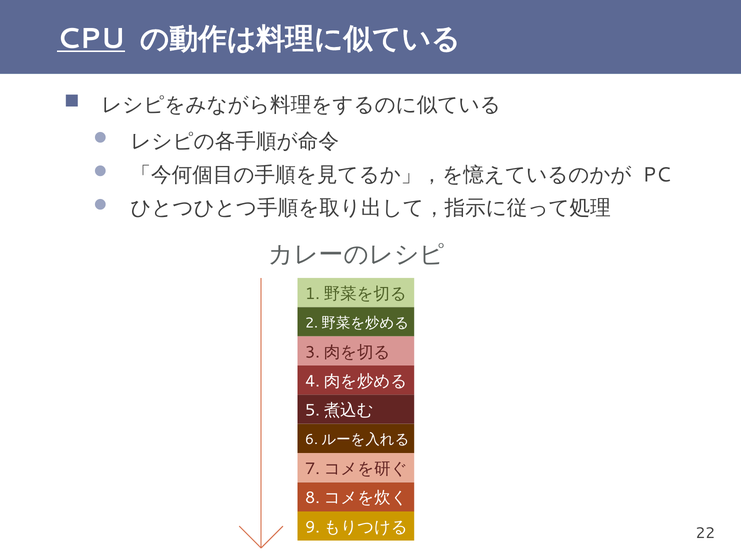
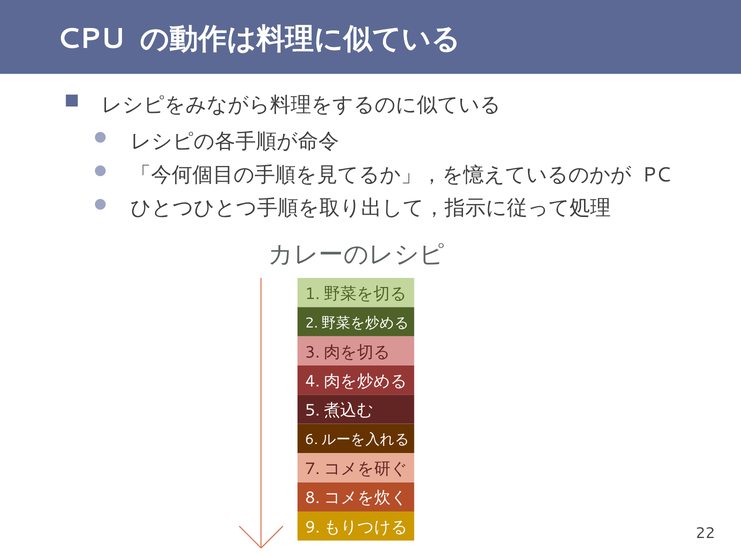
CPU underline: present -> none
